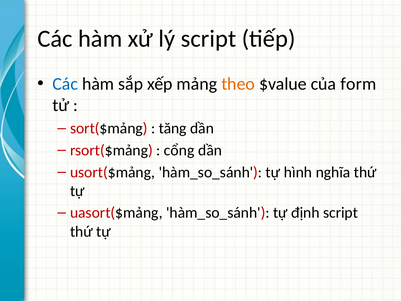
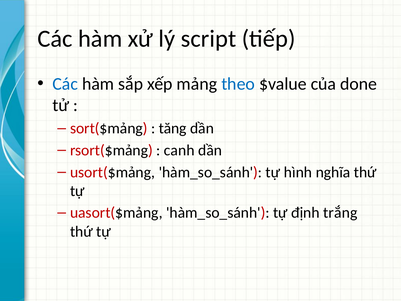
theo colour: orange -> blue
form: form -> done
cổng: cổng -> canh
định script: script -> trắng
